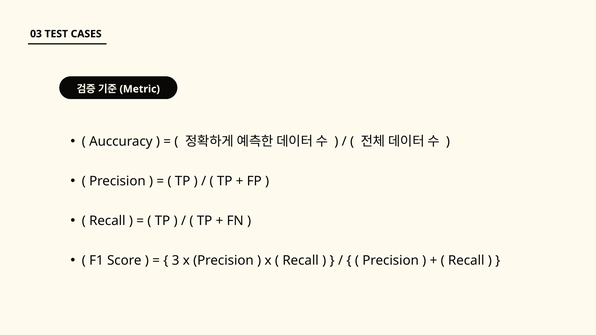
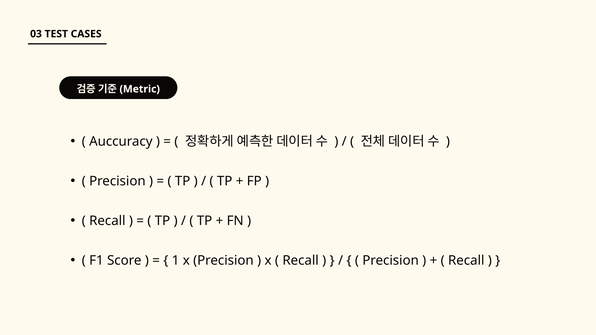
3: 3 -> 1
